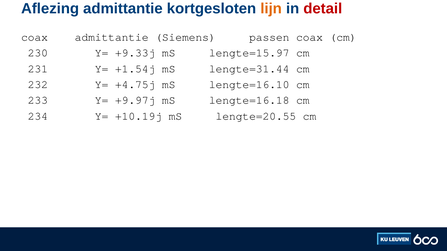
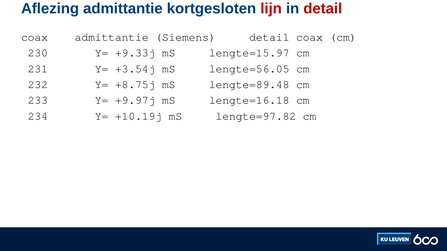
lijn colour: orange -> red
Siemens passen: passen -> detail
+1.54j: +1.54j -> +3.54j
lengte=31.44: lengte=31.44 -> lengte=56.05
+4.75j: +4.75j -> +8.75j
lengte=16.10: lengte=16.10 -> lengte=89.48
lengte=20.55: lengte=20.55 -> lengte=97.82
